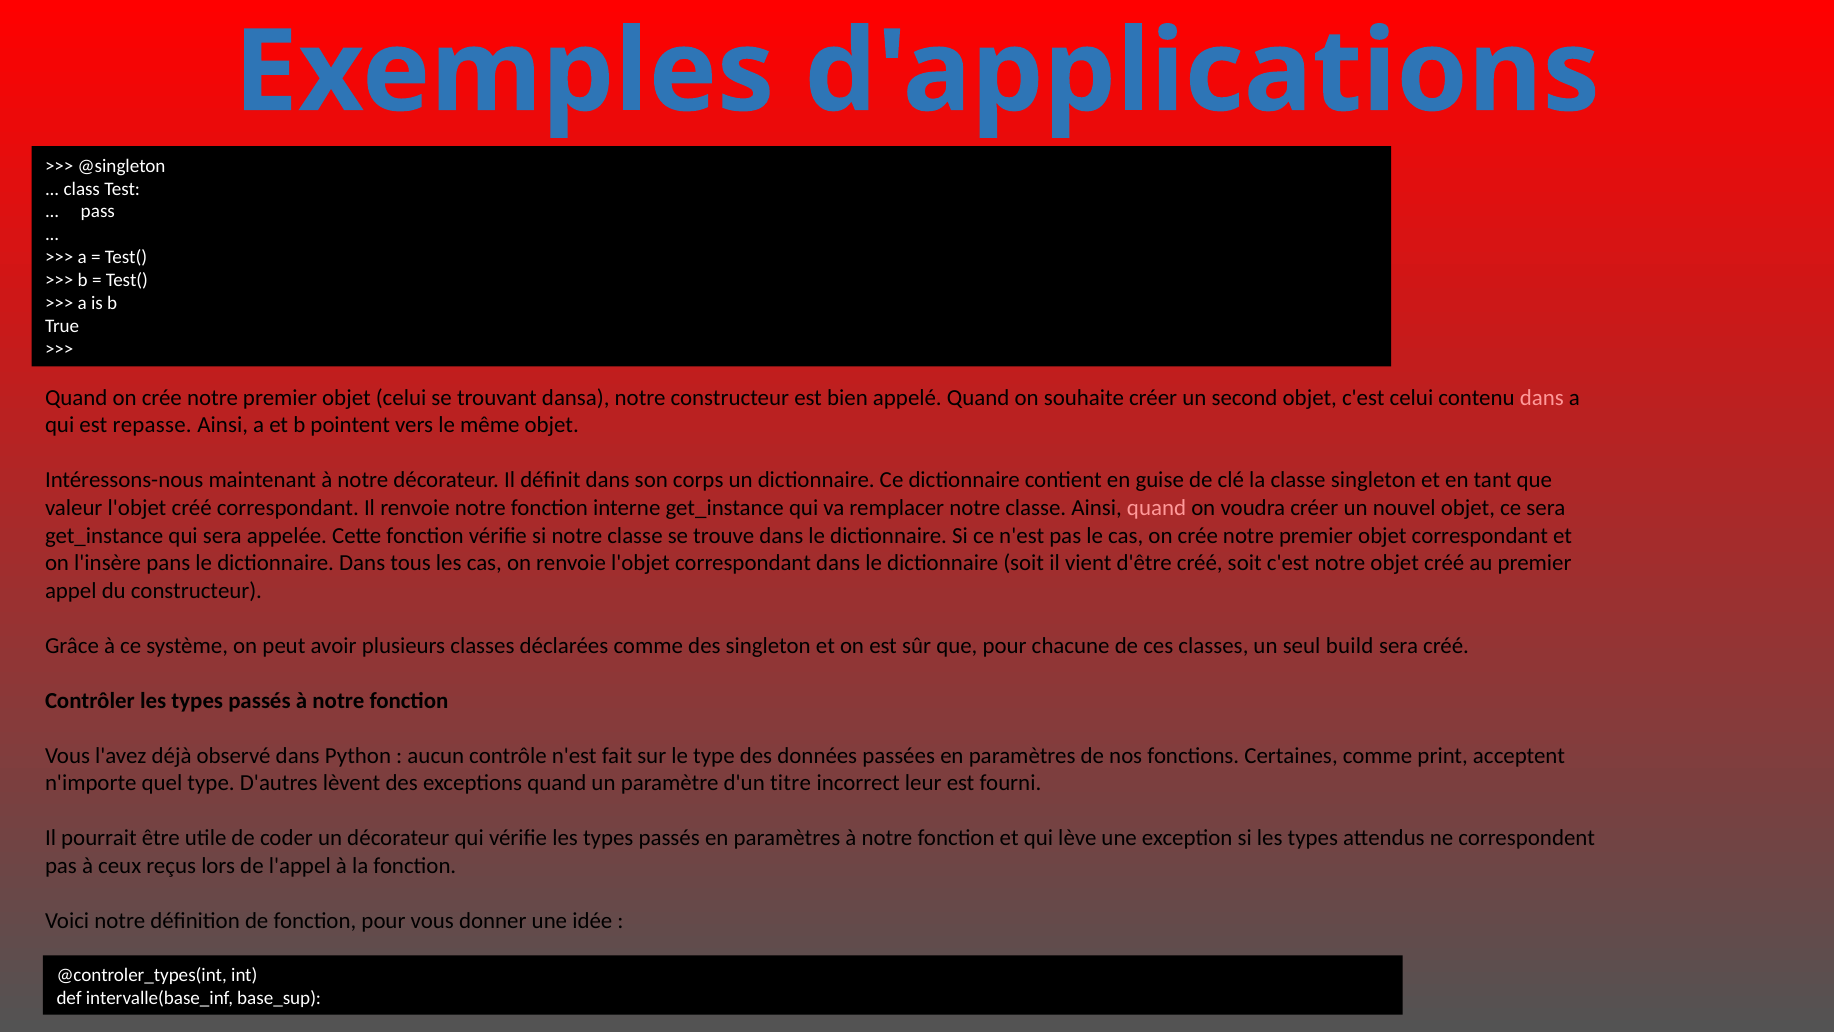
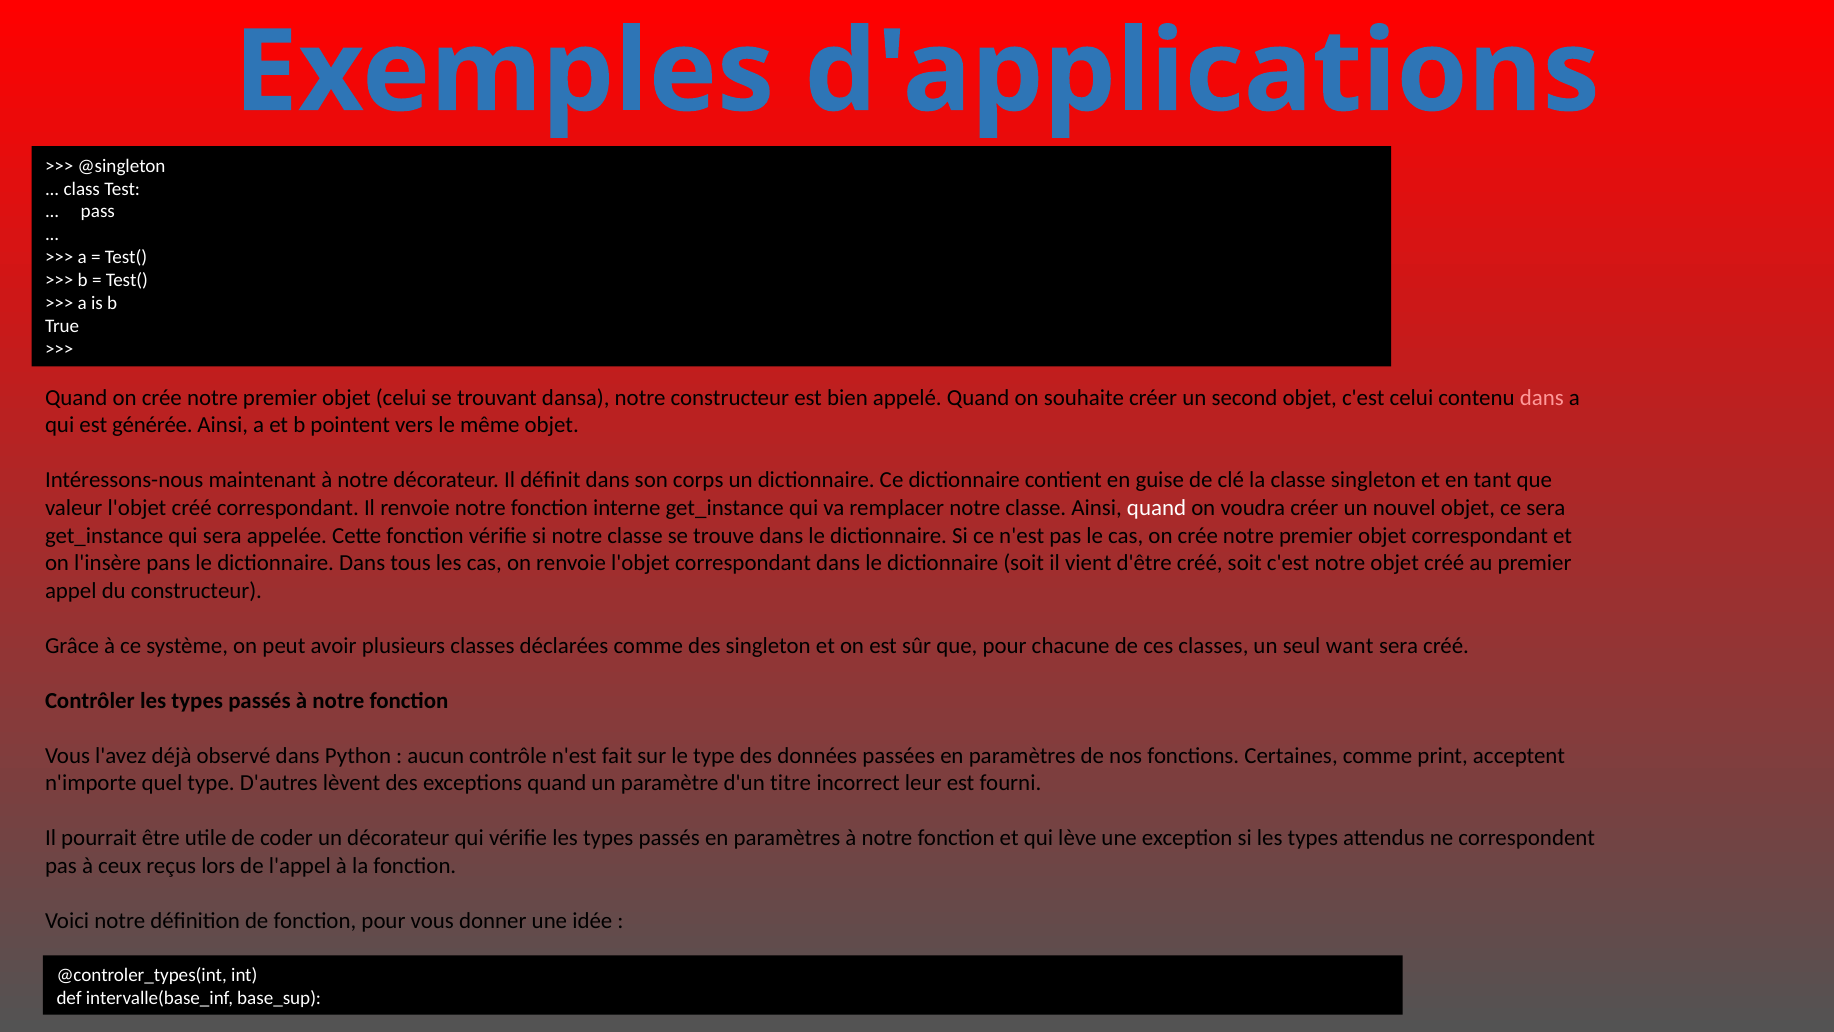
repasse: repasse -> générée
quand at (1157, 508) colour: pink -> white
build: build -> want
